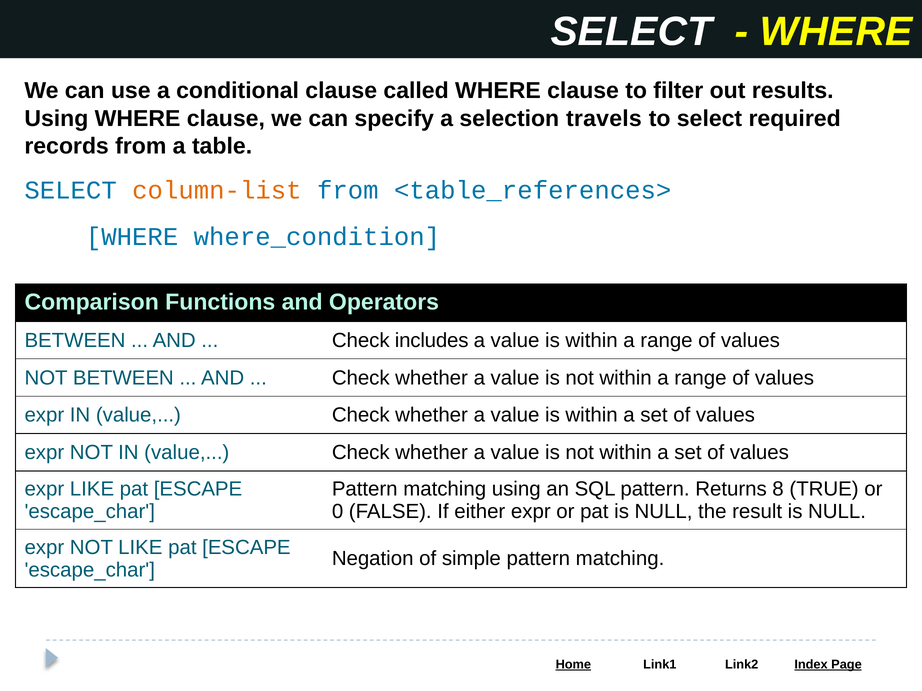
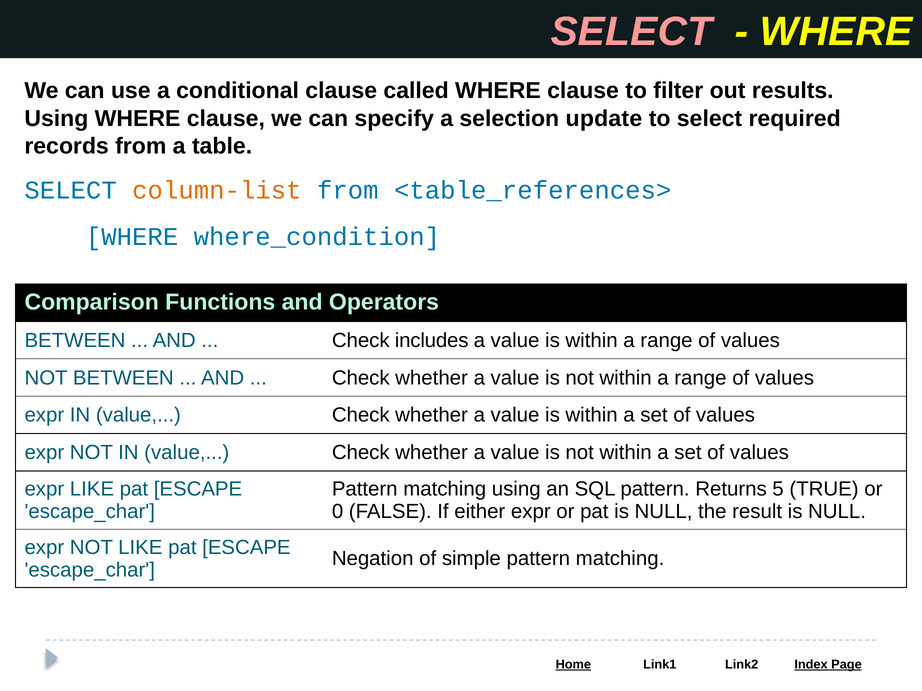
SELECT at (631, 32) colour: white -> pink
travels: travels -> update
8: 8 -> 5
